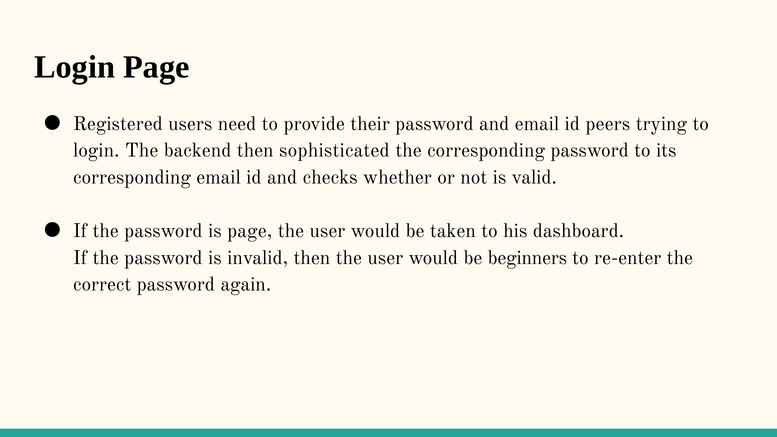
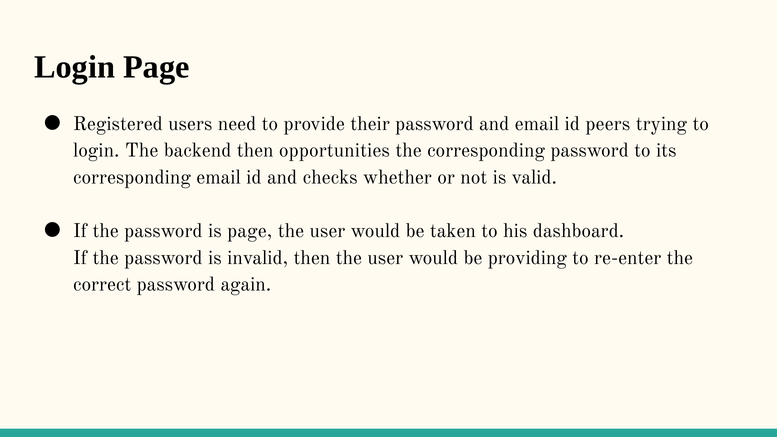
sophisticated: sophisticated -> opportunities
beginners: beginners -> providing
